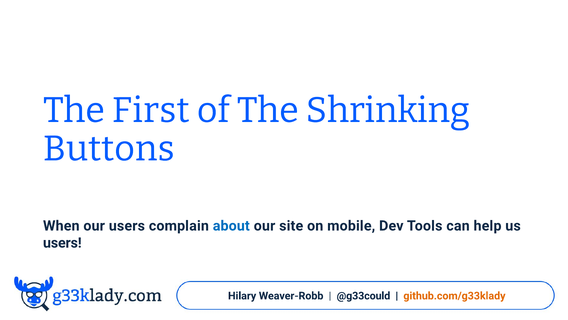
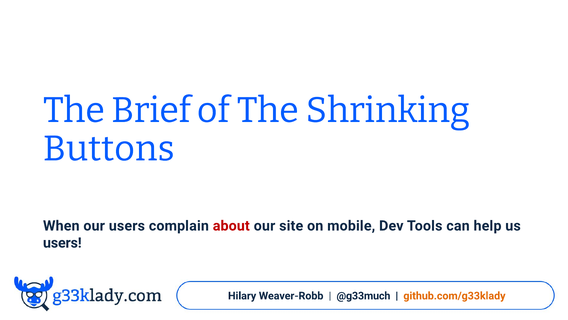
First: First -> Brief
about colour: blue -> red
@g33could: @g33could -> @g33much
